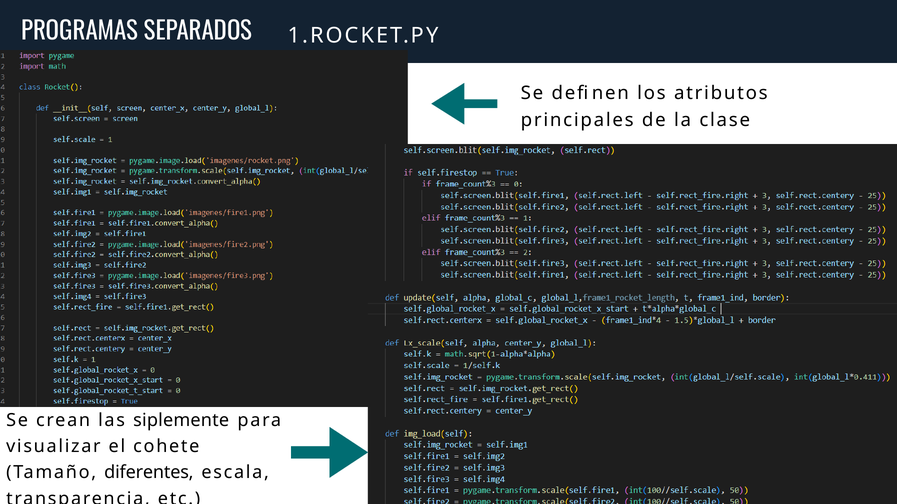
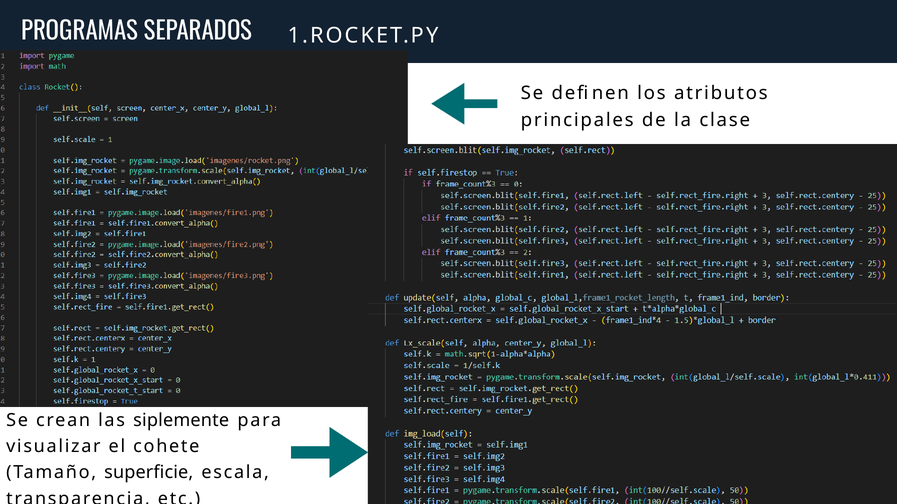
diferentes: diferentes -> superficie
